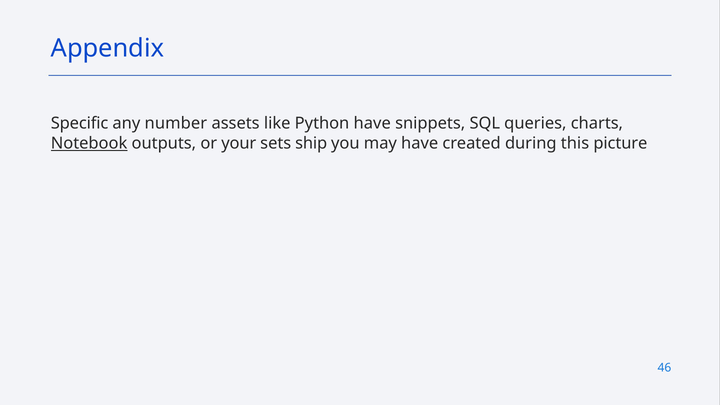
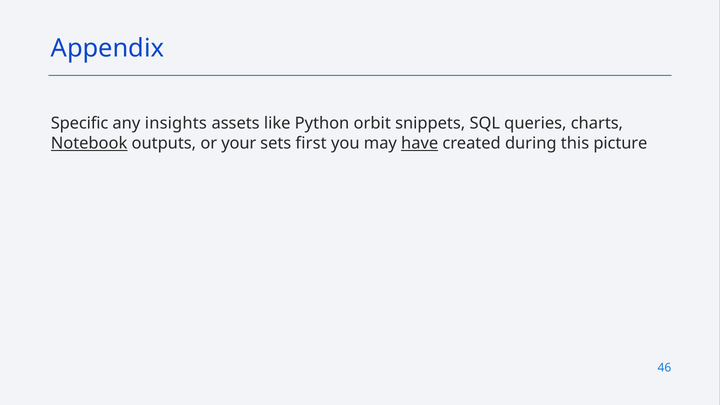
number: number -> insights
Python have: have -> orbit
ship: ship -> first
have at (420, 143) underline: none -> present
